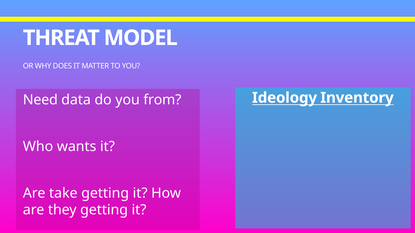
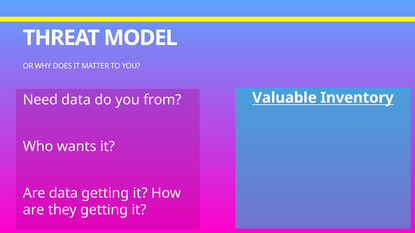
Ideology: Ideology -> Valuable
Are take: take -> data
